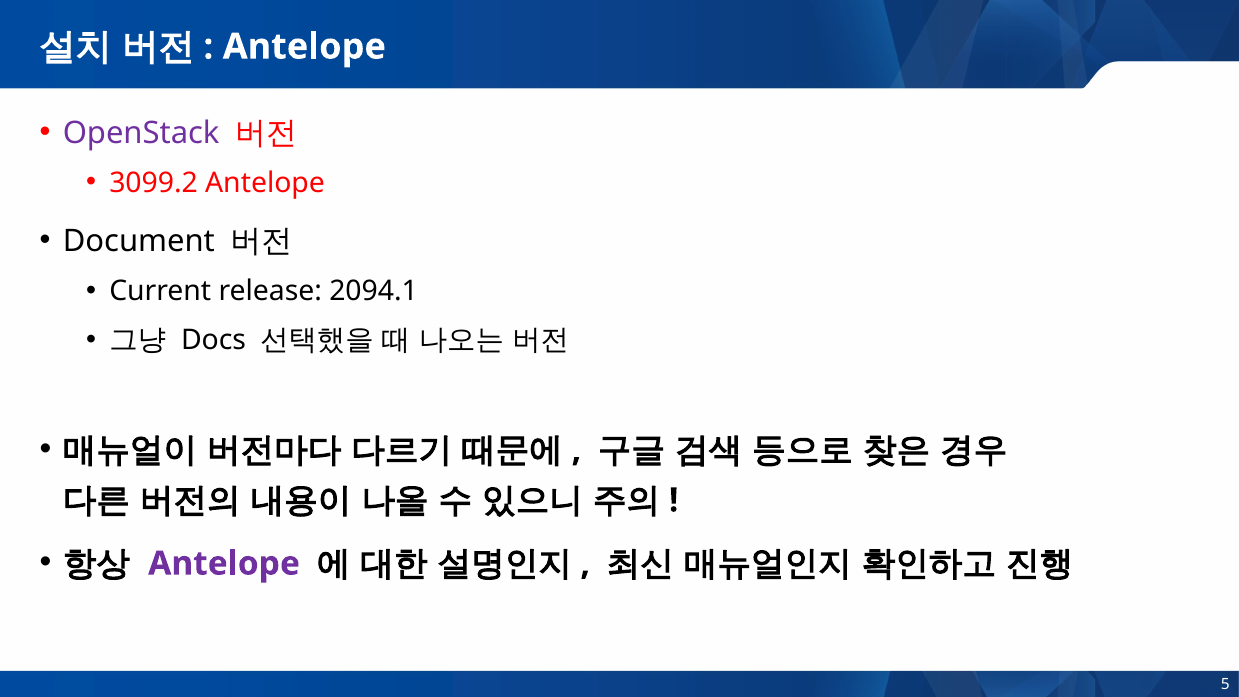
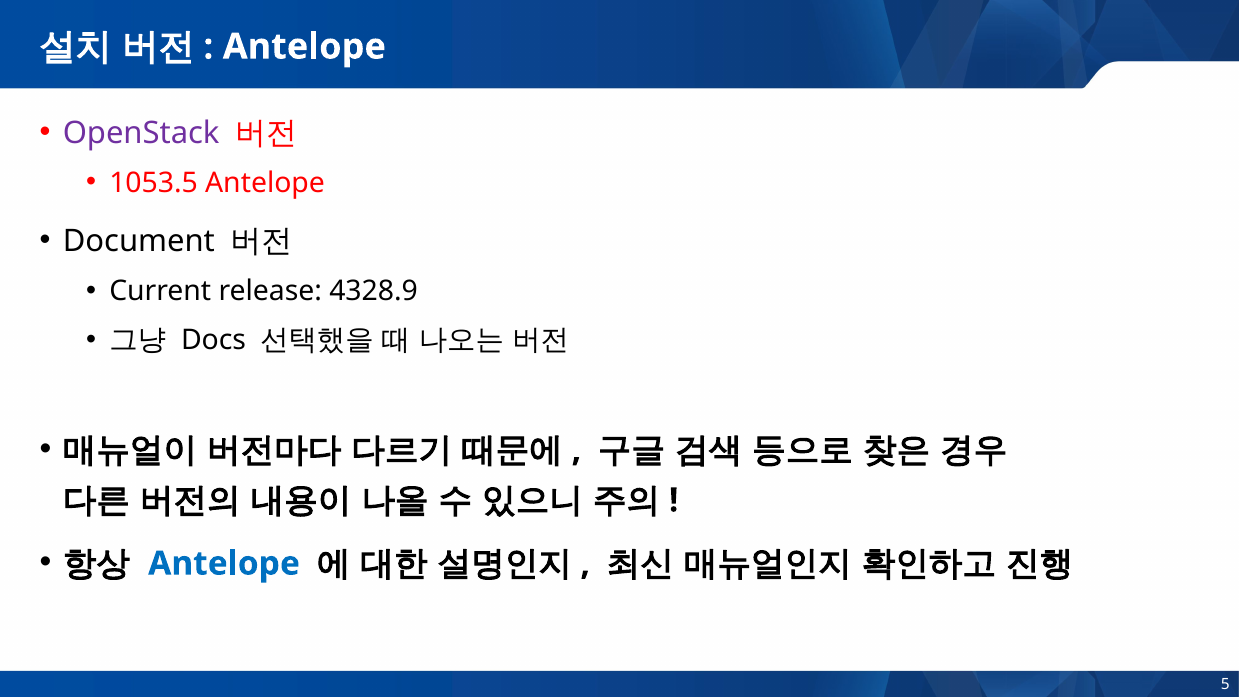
3099.2: 3099.2 -> 1053.5
2094.1: 2094.1 -> 4328.9
Antelope at (224, 563) colour: purple -> blue
